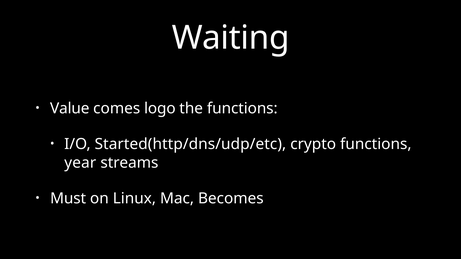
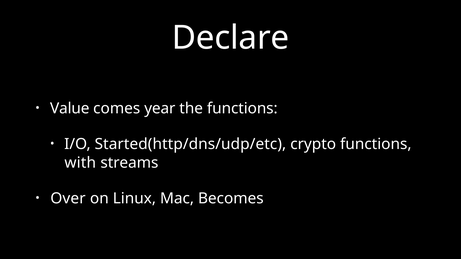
Waiting: Waiting -> Declare
logo: logo -> year
year: year -> with
Must: Must -> Over
